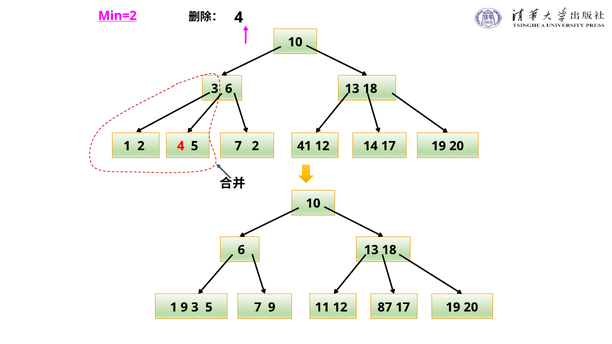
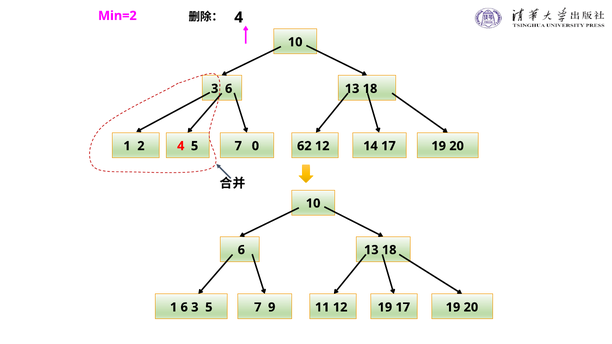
Min=2 underline: present -> none
7 2: 2 -> 0
41: 41 -> 62
1 9: 9 -> 6
12 87: 87 -> 19
